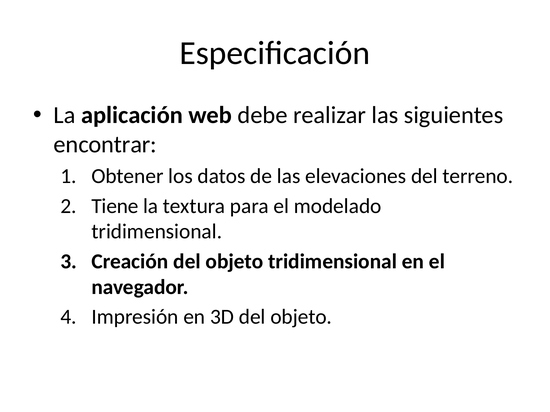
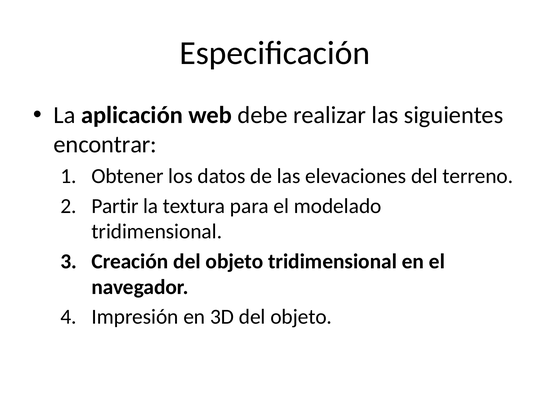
Tiene: Tiene -> Partir
